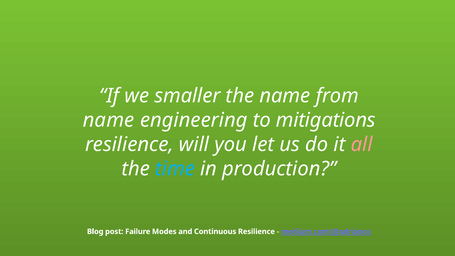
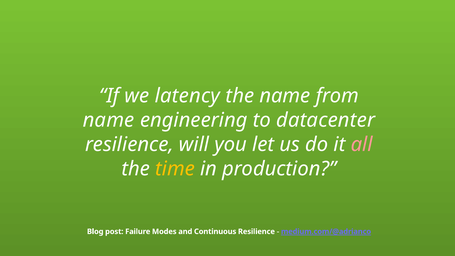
smaller: smaller -> latency
mitigations: mitigations -> datacenter
time colour: light blue -> yellow
